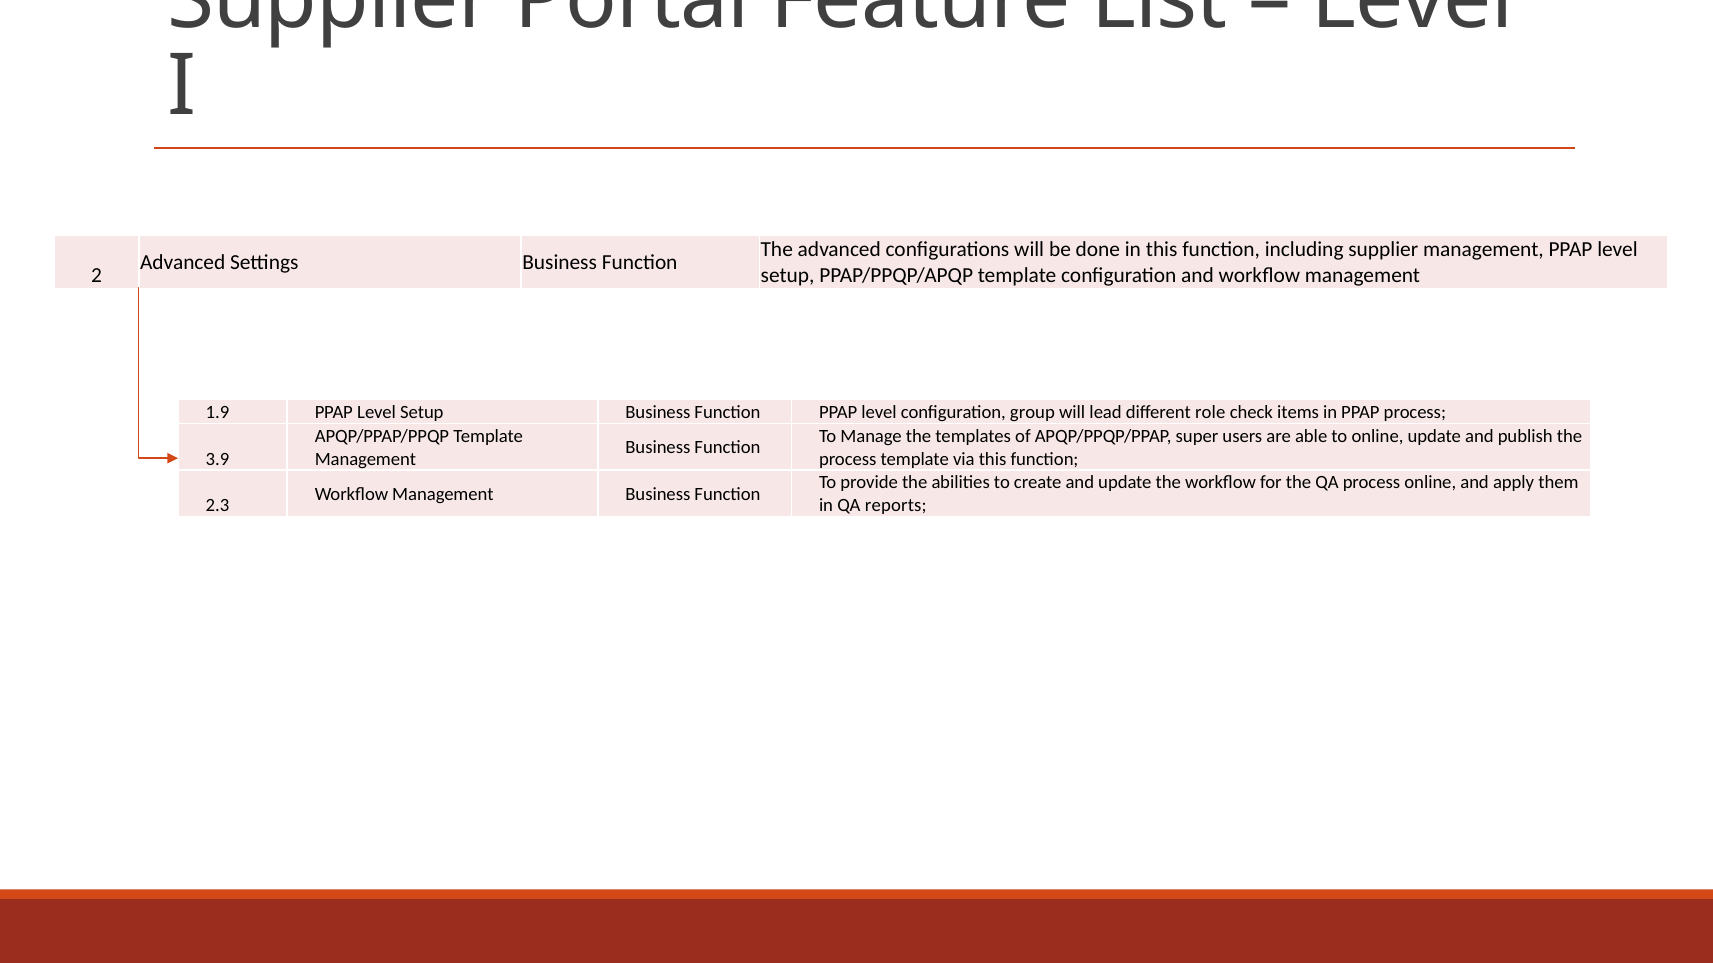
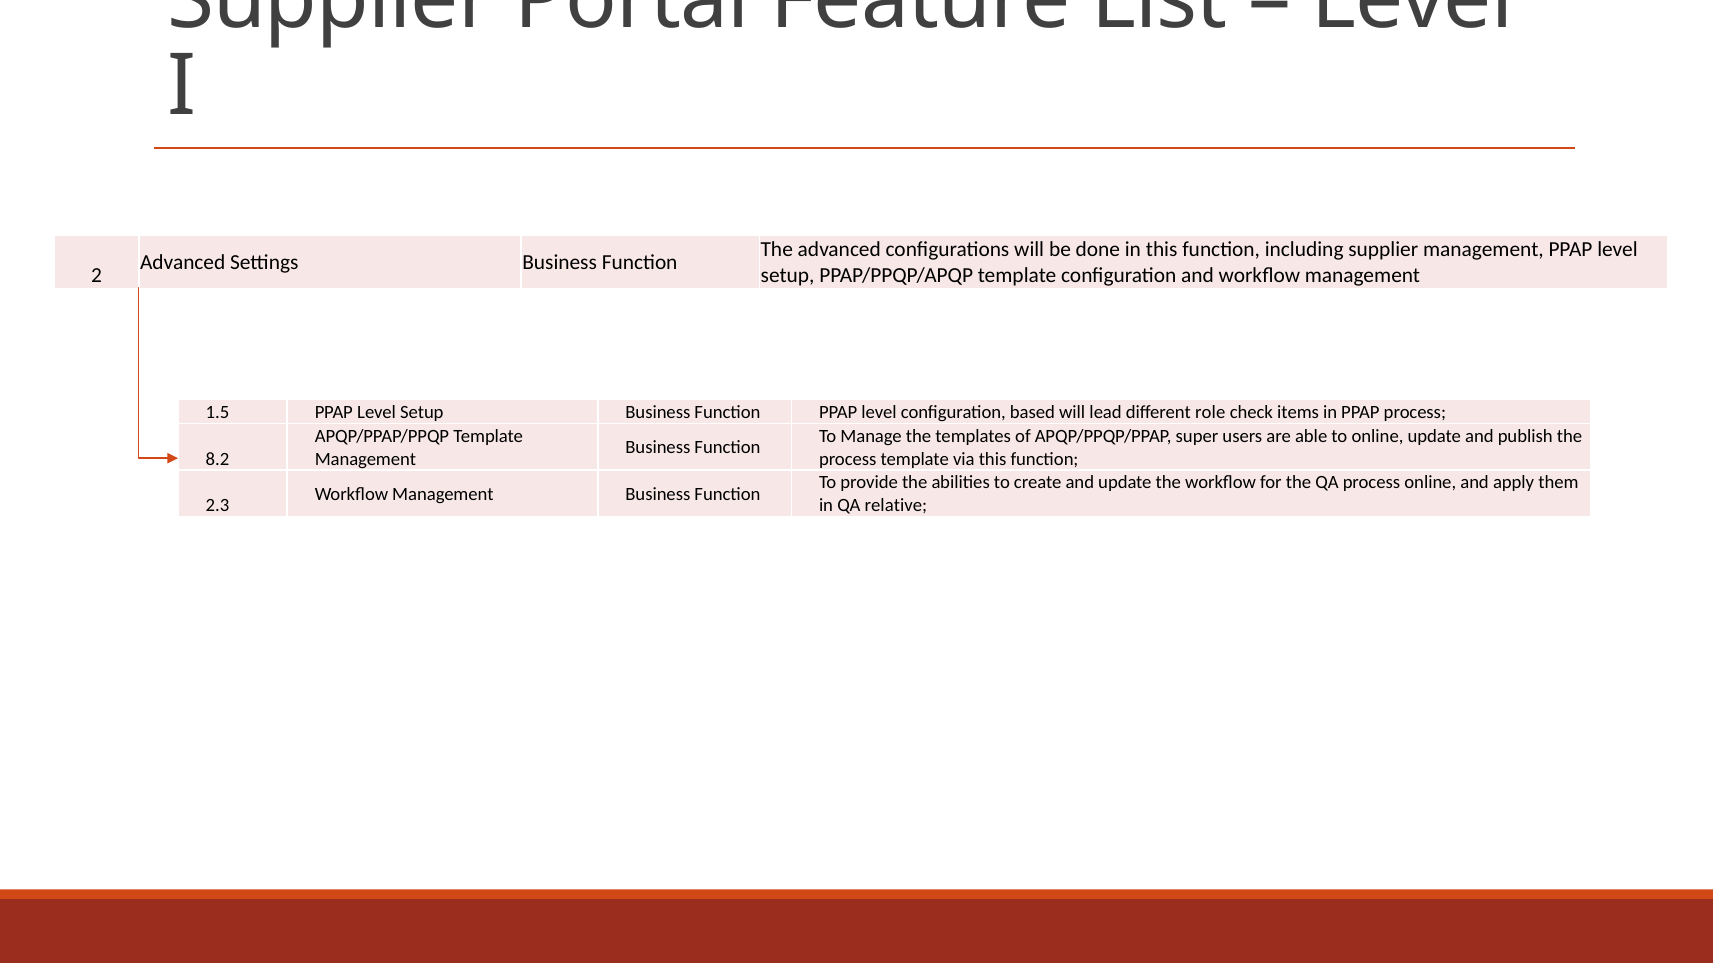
1.9: 1.9 -> 1.5
group: group -> based
3.9: 3.9 -> 8.2
reports: reports -> relative
